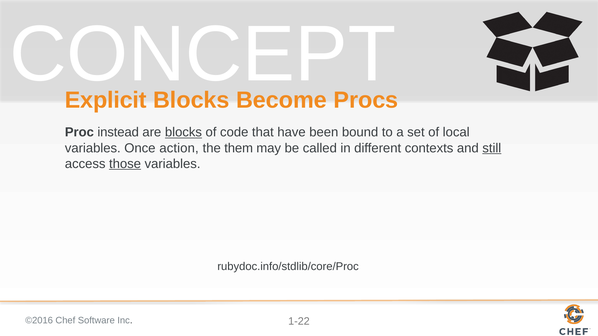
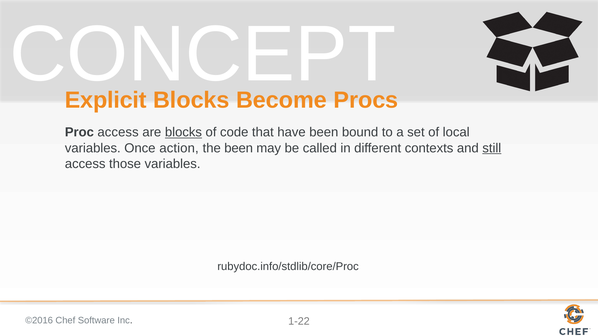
Proc instead: instead -> access
the them: them -> been
those underline: present -> none
